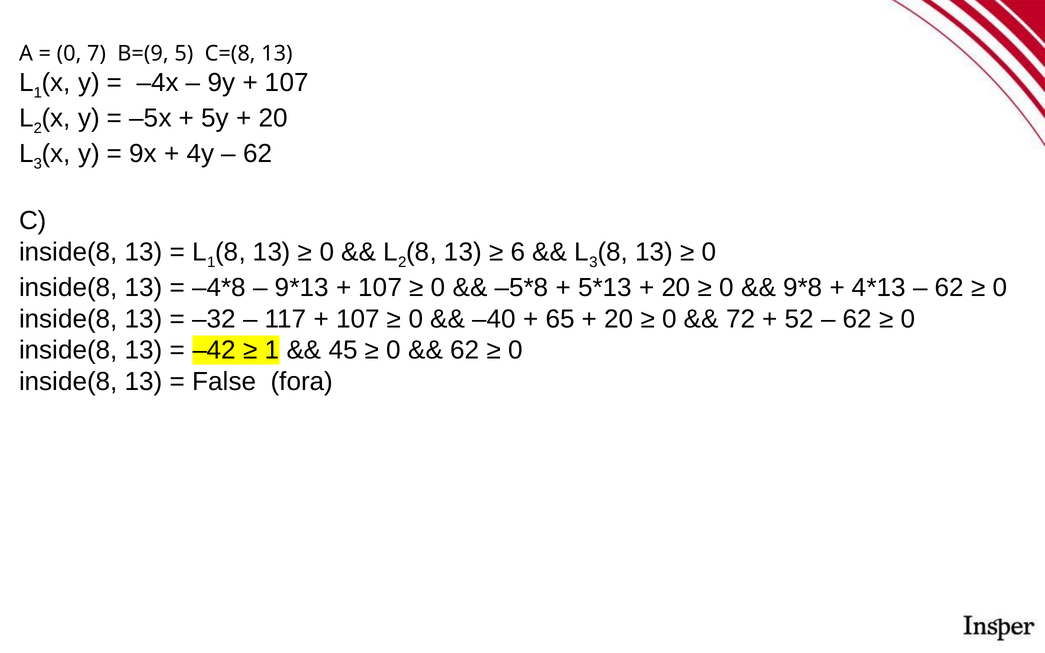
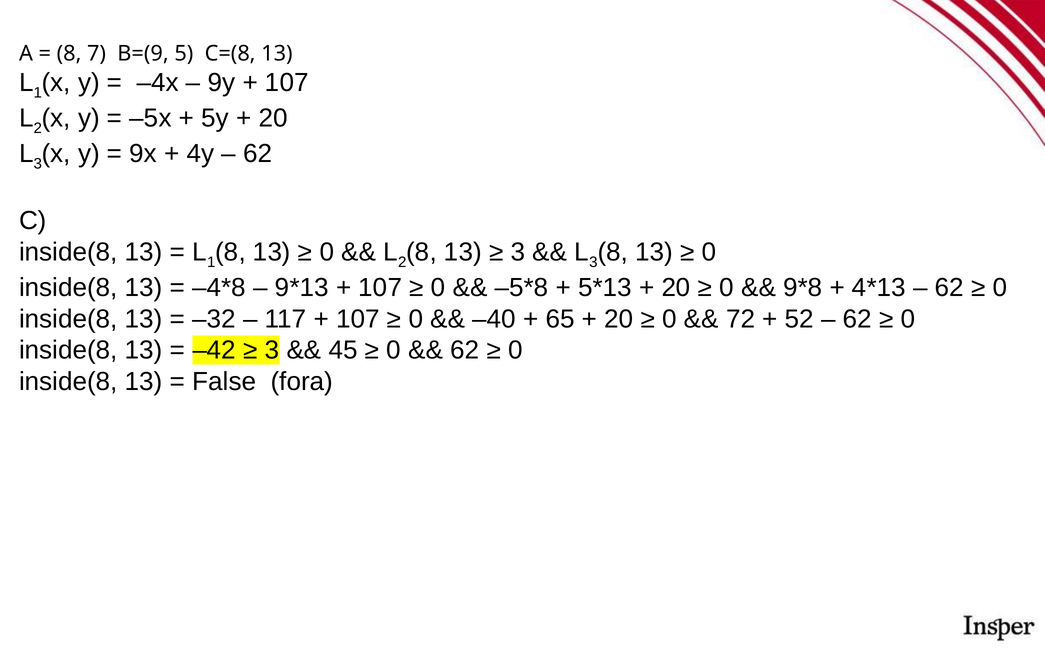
0 at (69, 53): 0 -> 8
6 at (518, 252): 6 -> 3
1 at (272, 350): 1 -> 3
